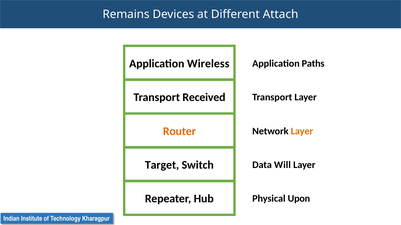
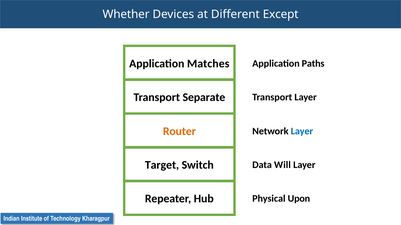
Remains: Remains -> Whether
Attach: Attach -> Except
Wireless: Wireless -> Matches
Received: Received -> Separate
Layer at (302, 131) colour: orange -> blue
